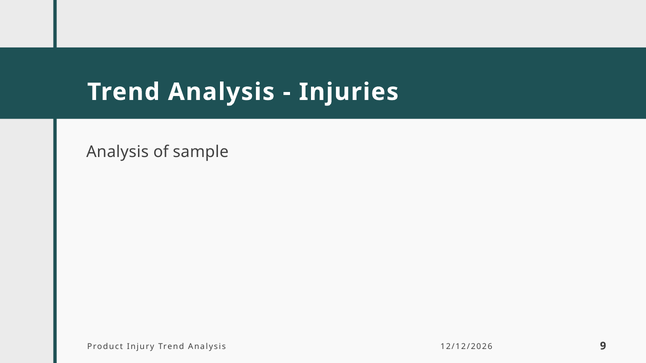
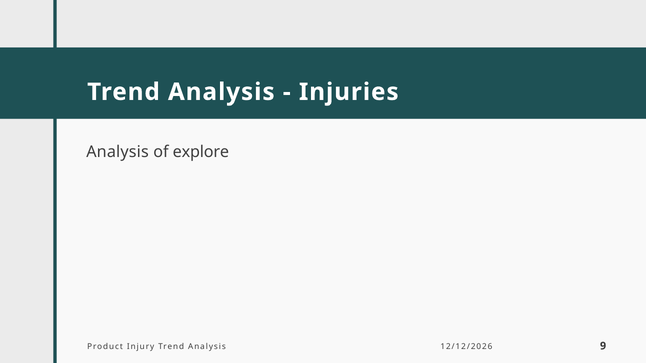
sample: sample -> explore
